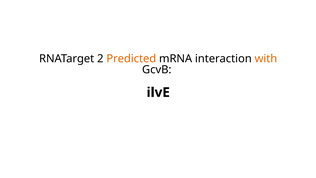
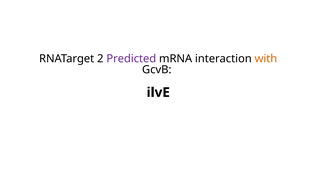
Predicted colour: orange -> purple
